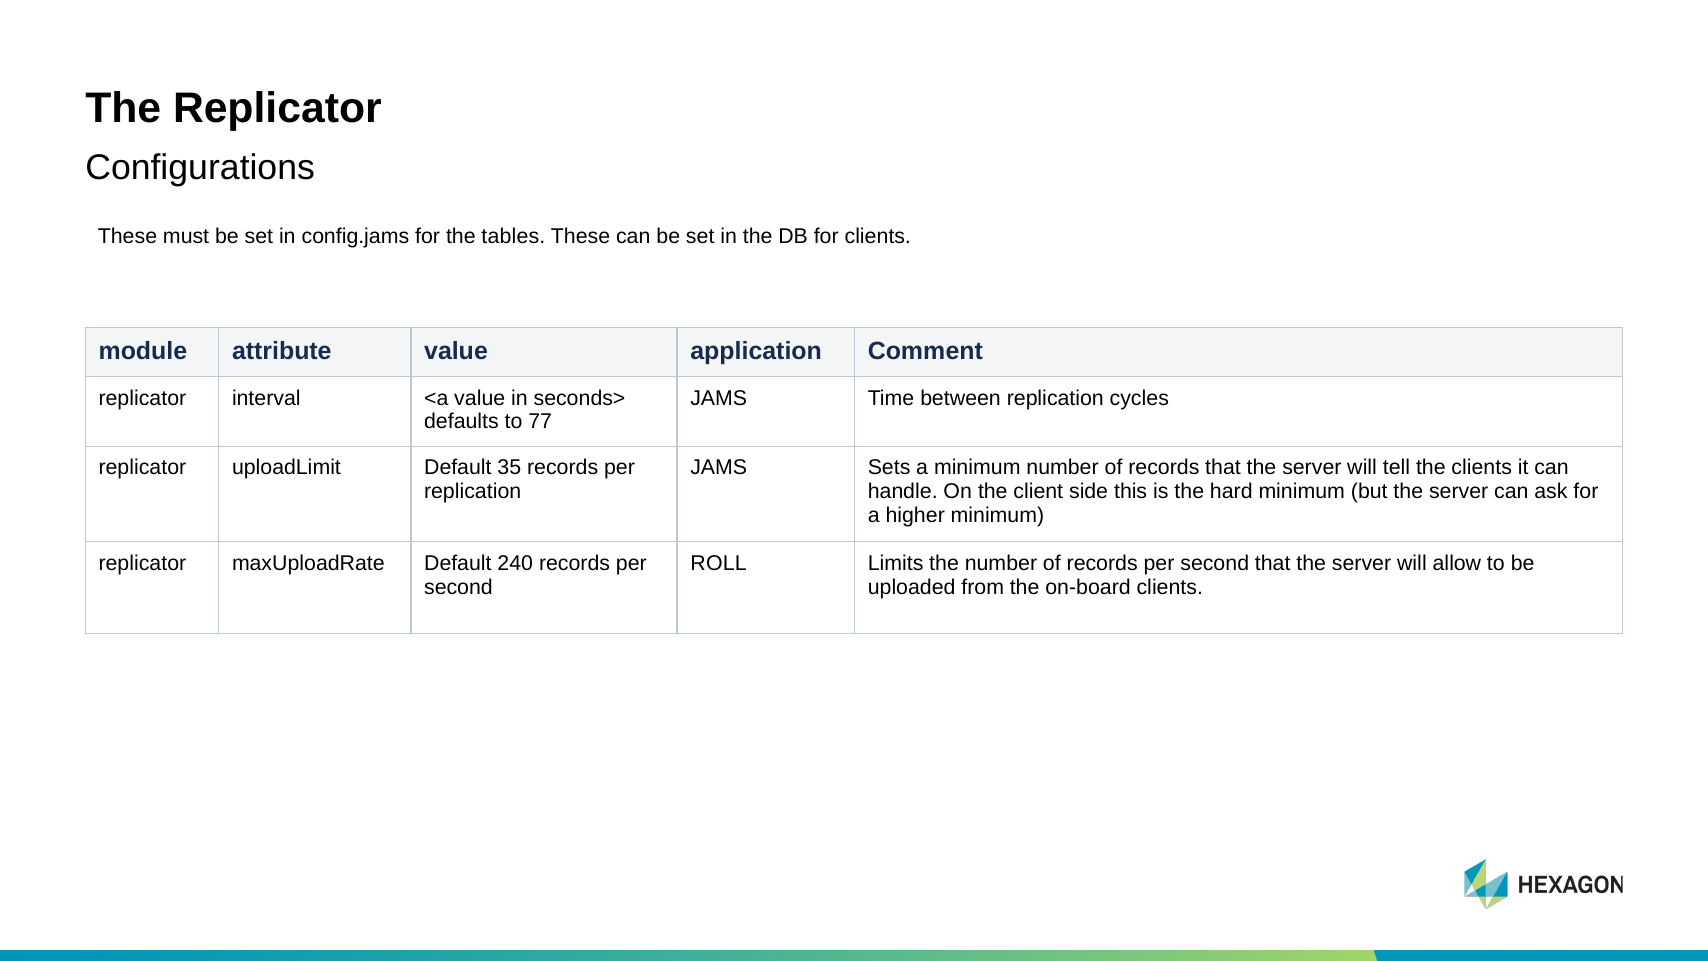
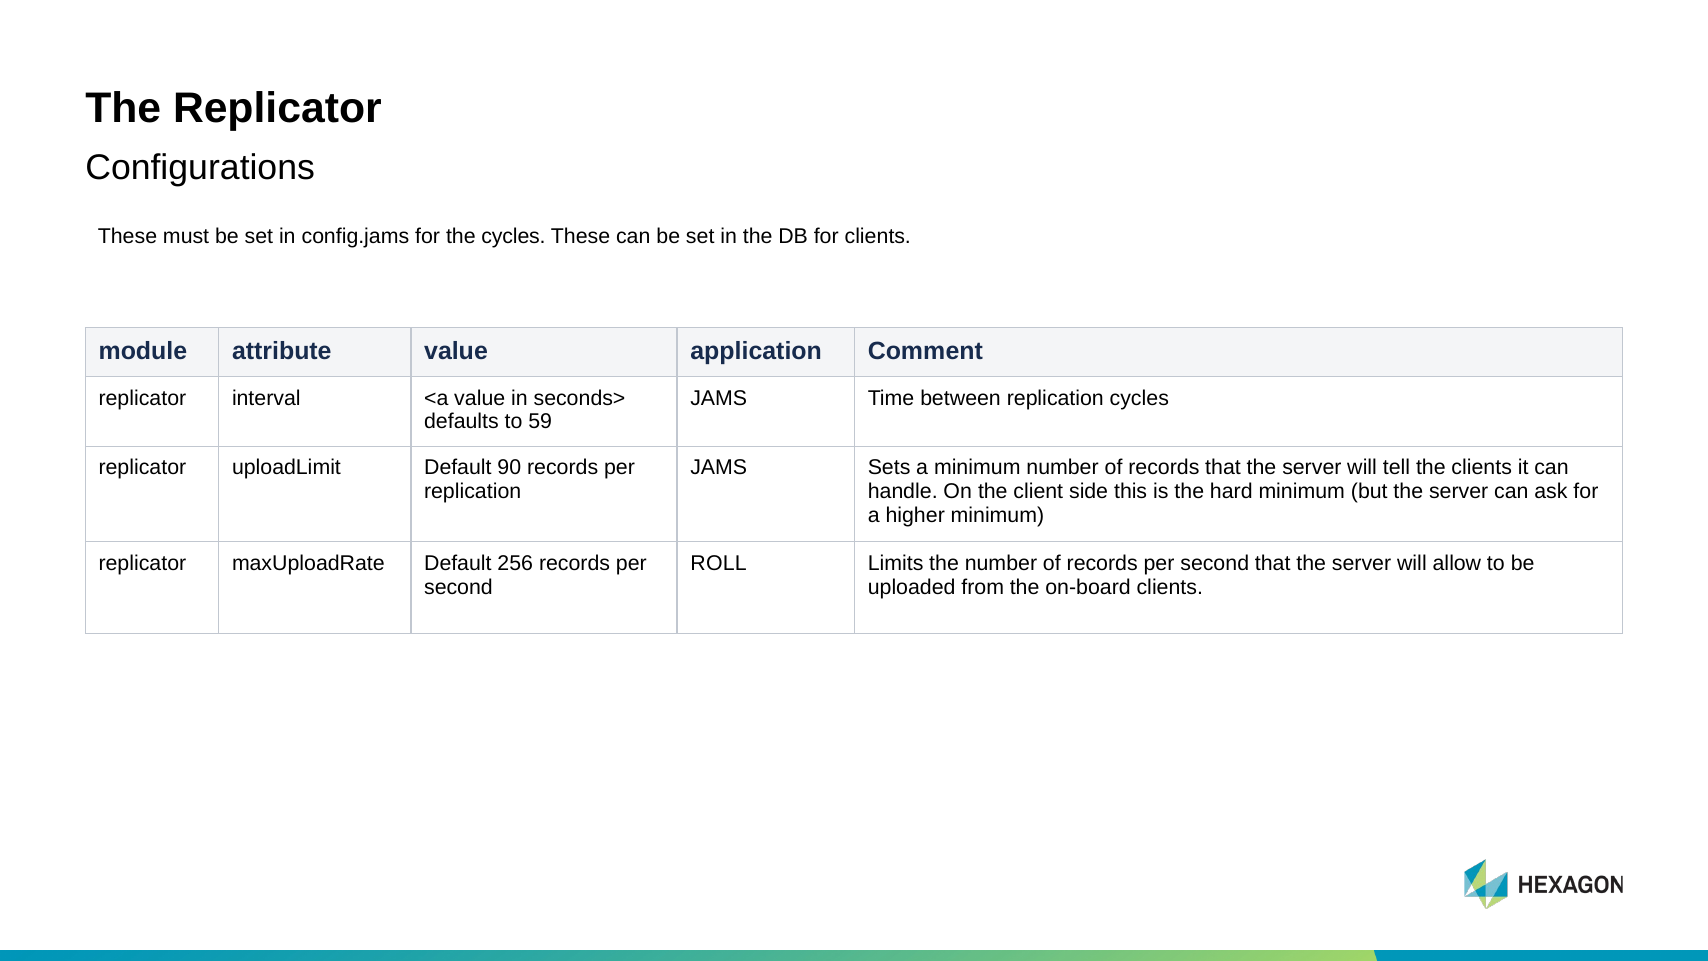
the tables: tables -> cycles
77: 77 -> 59
35: 35 -> 90
240: 240 -> 256
